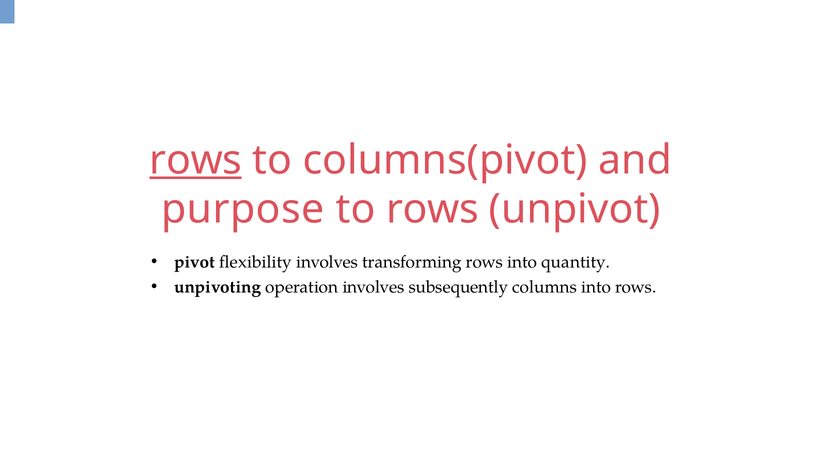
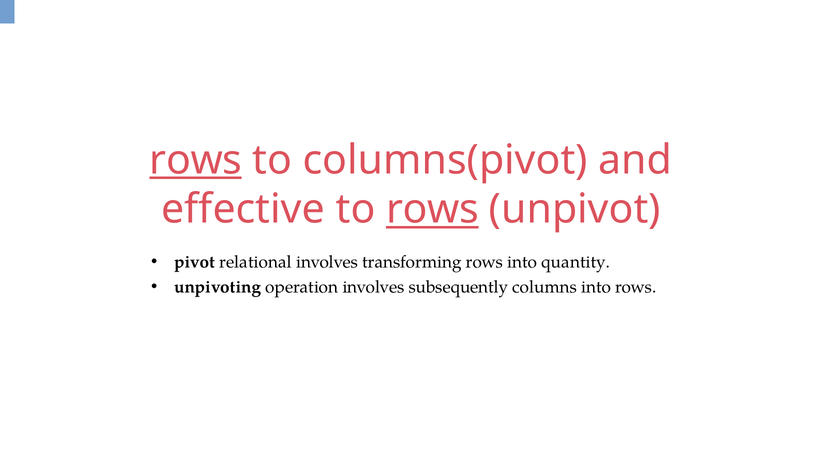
purpose: purpose -> effective
rows at (432, 209) underline: none -> present
flexibility: flexibility -> relational
